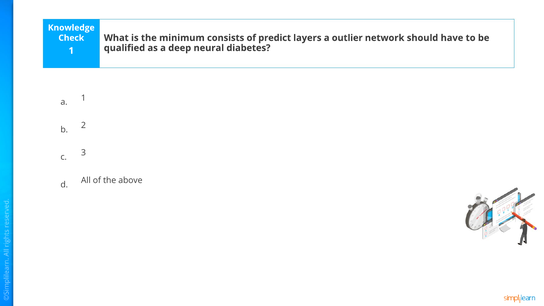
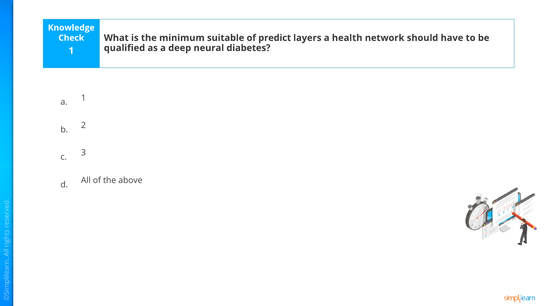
consists: consists -> suitable
outlier: outlier -> health
